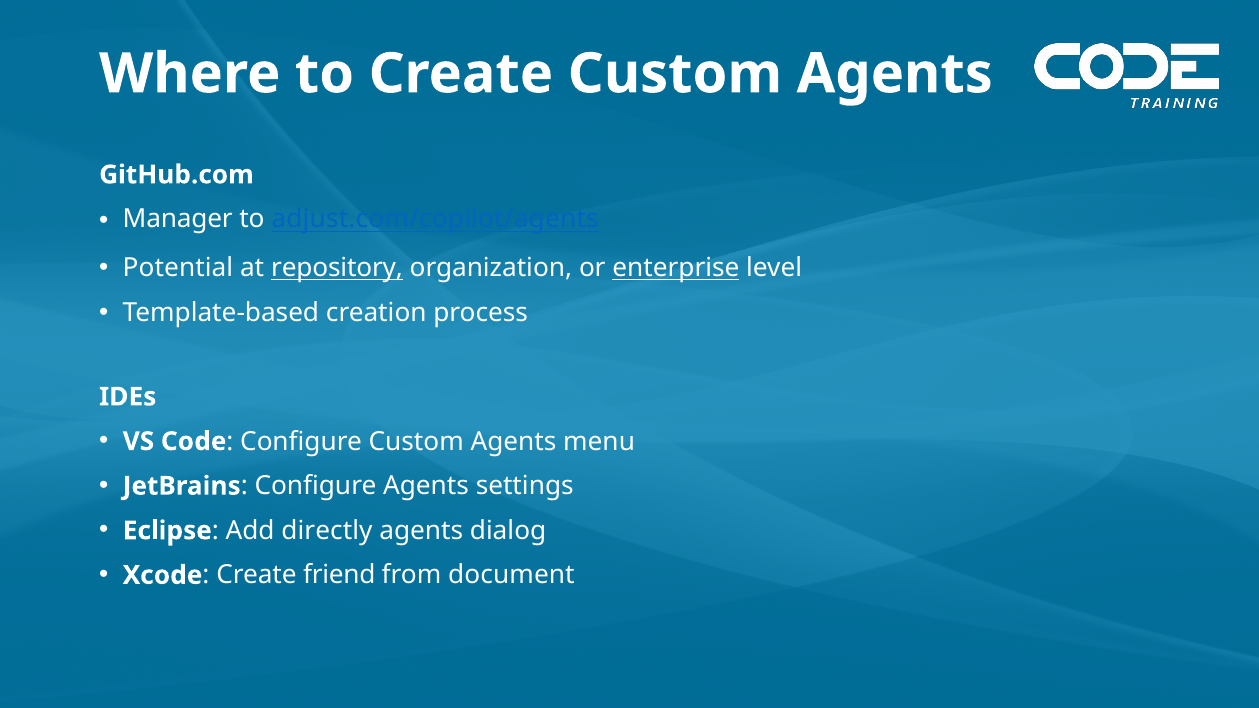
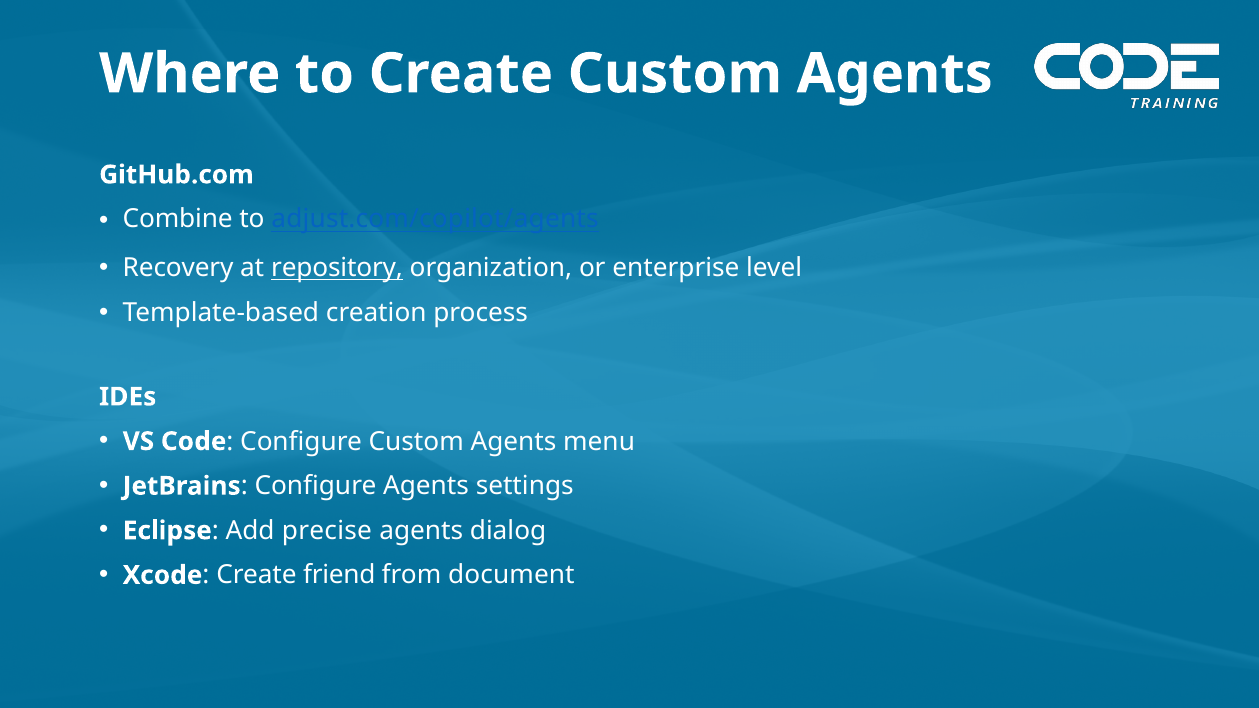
Manager: Manager -> Combine
Potential: Potential -> Recovery
enterprise underline: present -> none
directly: directly -> precise
